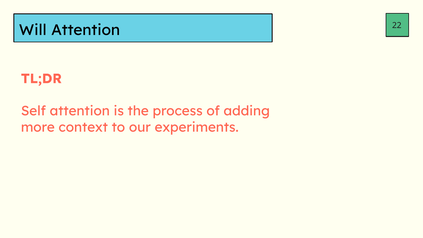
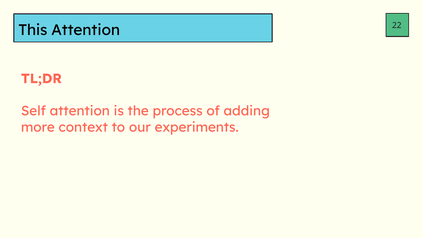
Will: Will -> This
